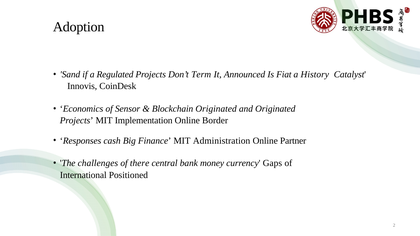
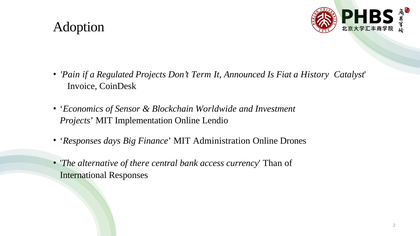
Sand: Sand -> Pain
Innovis: Innovis -> Invoice
Blockchain Originated: Originated -> Worldwide
and Originated: Originated -> Investment
Border: Border -> Lendio
cash: cash -> days
Partner: Partner -> Drones
challenges: challenges -> alternative
money: money -> access
Gaps: Gaps -> Than
International Positioned: Positioned -> Responses
